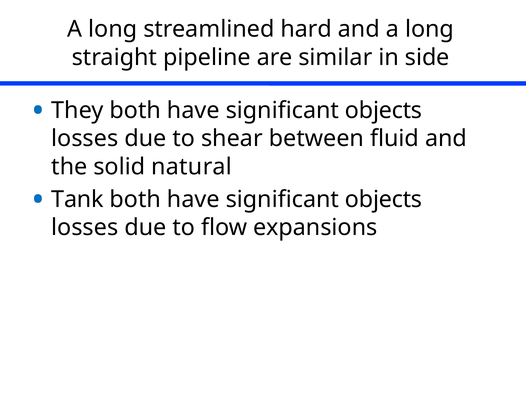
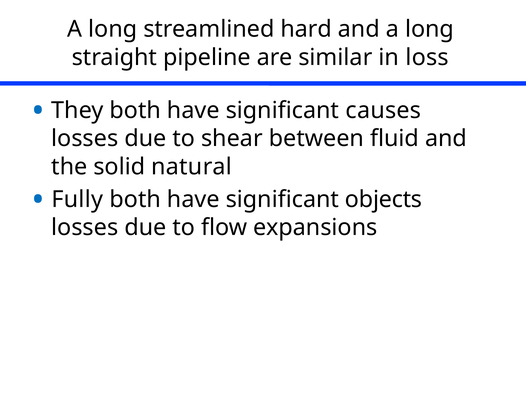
side: side -> loss
objects at (384, 110): objects -> causes
Tank: Tank -> Fully
